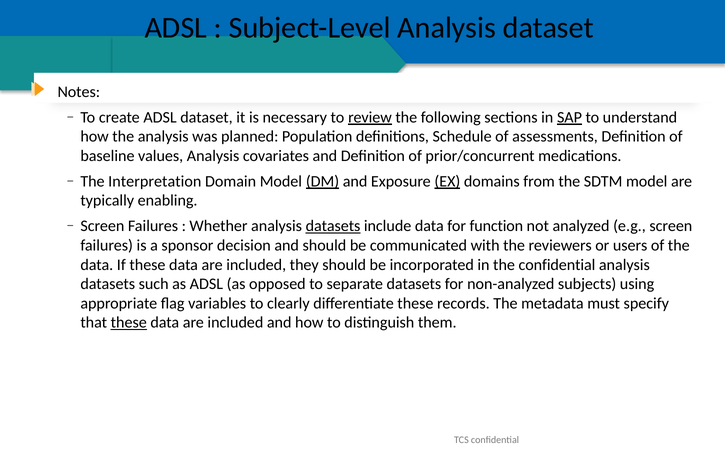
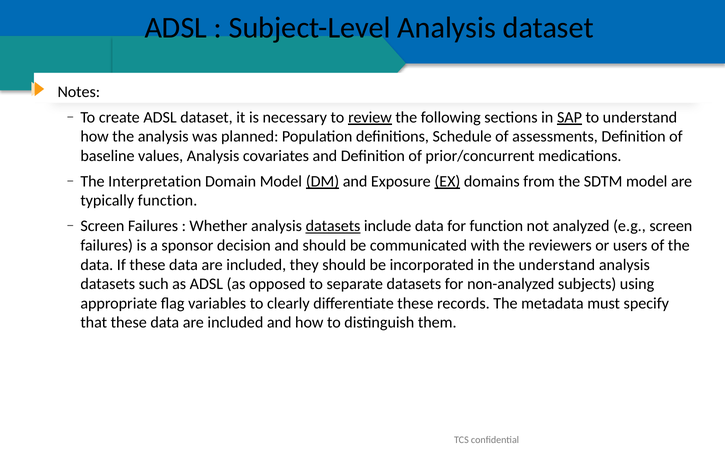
typically enabling: enabling -> function
the confidential: confidential -> understand
these at (129, 323) underline: present -> none
